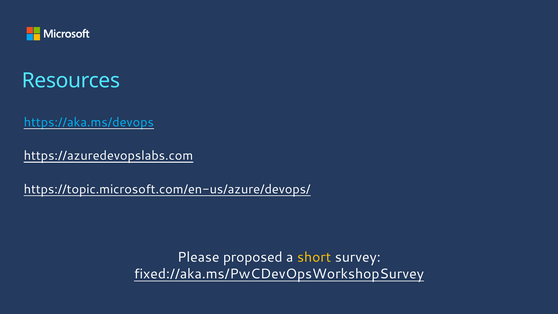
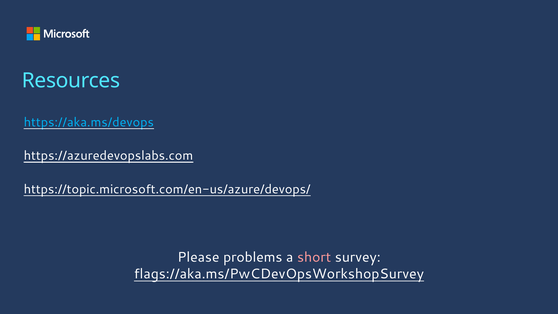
proposed: proposed -> problems
short colour: yellow -> pink
fixed://aka.ms/PwCDevOpsWorkshopSurvey: fixed://aka.ms/PwCDevOpsWorkshopSurvey -> flags://aka.ms/PwCDevOpsWorkshopSurvey
